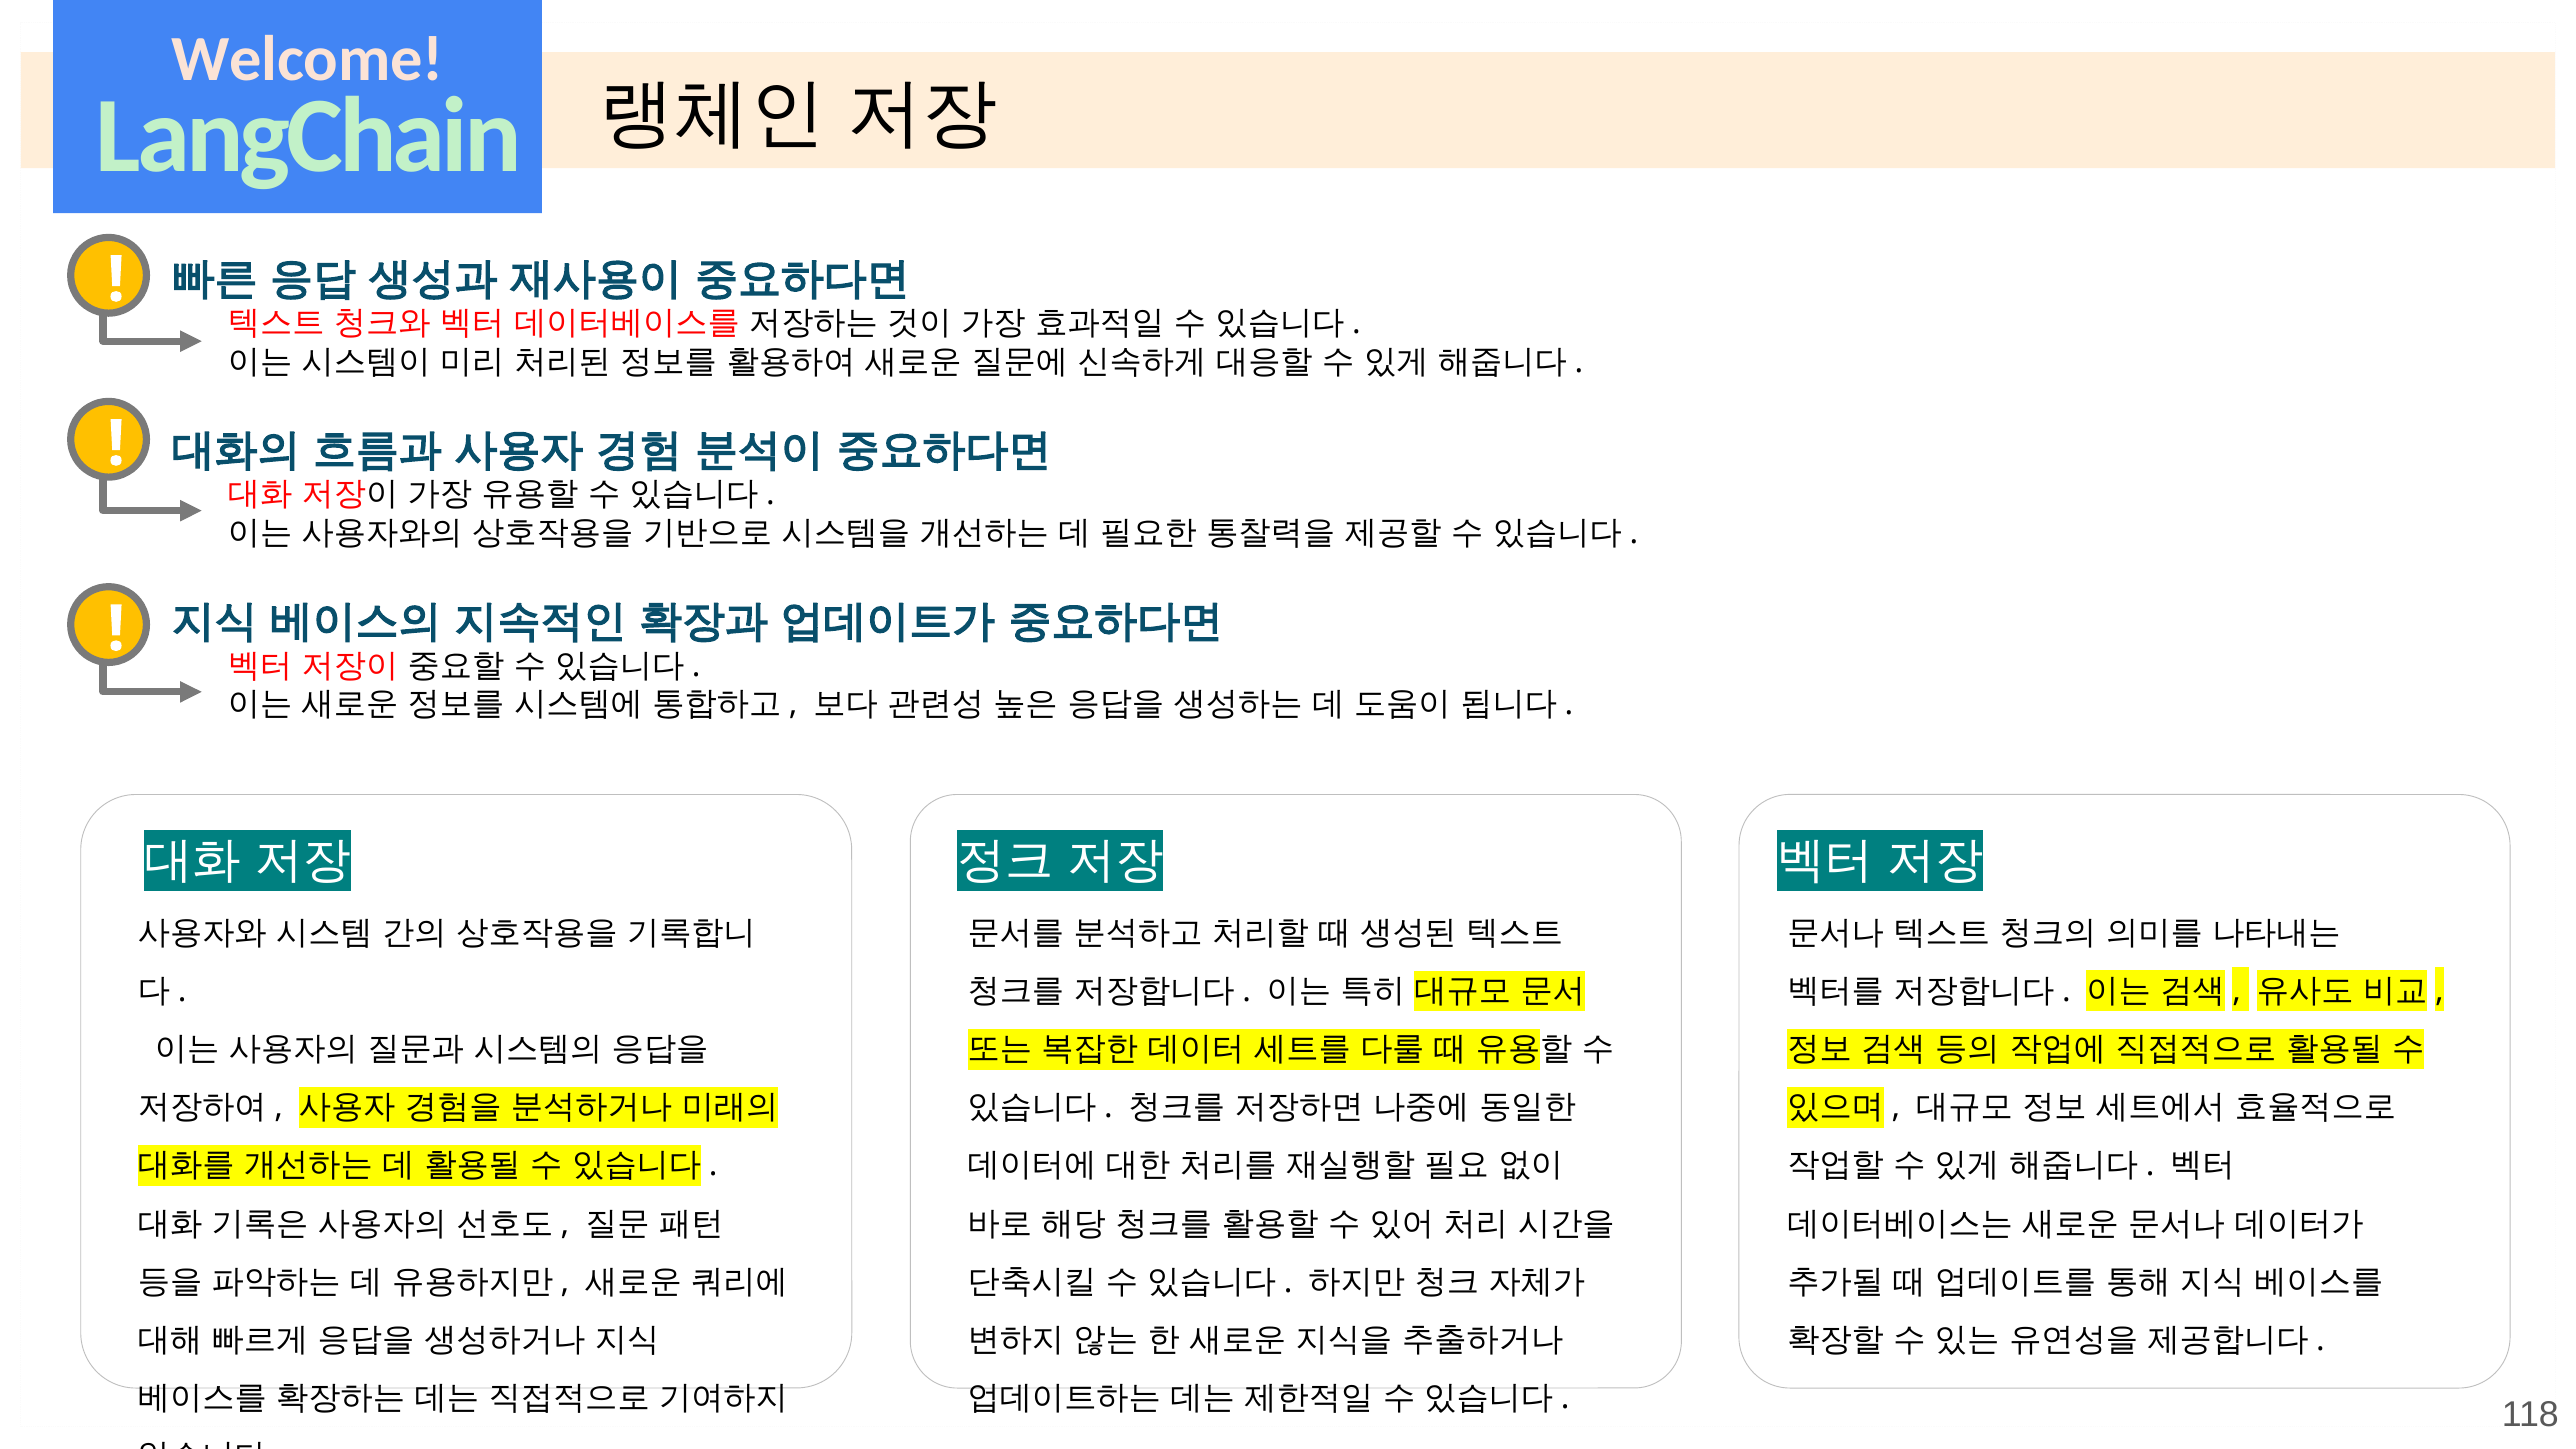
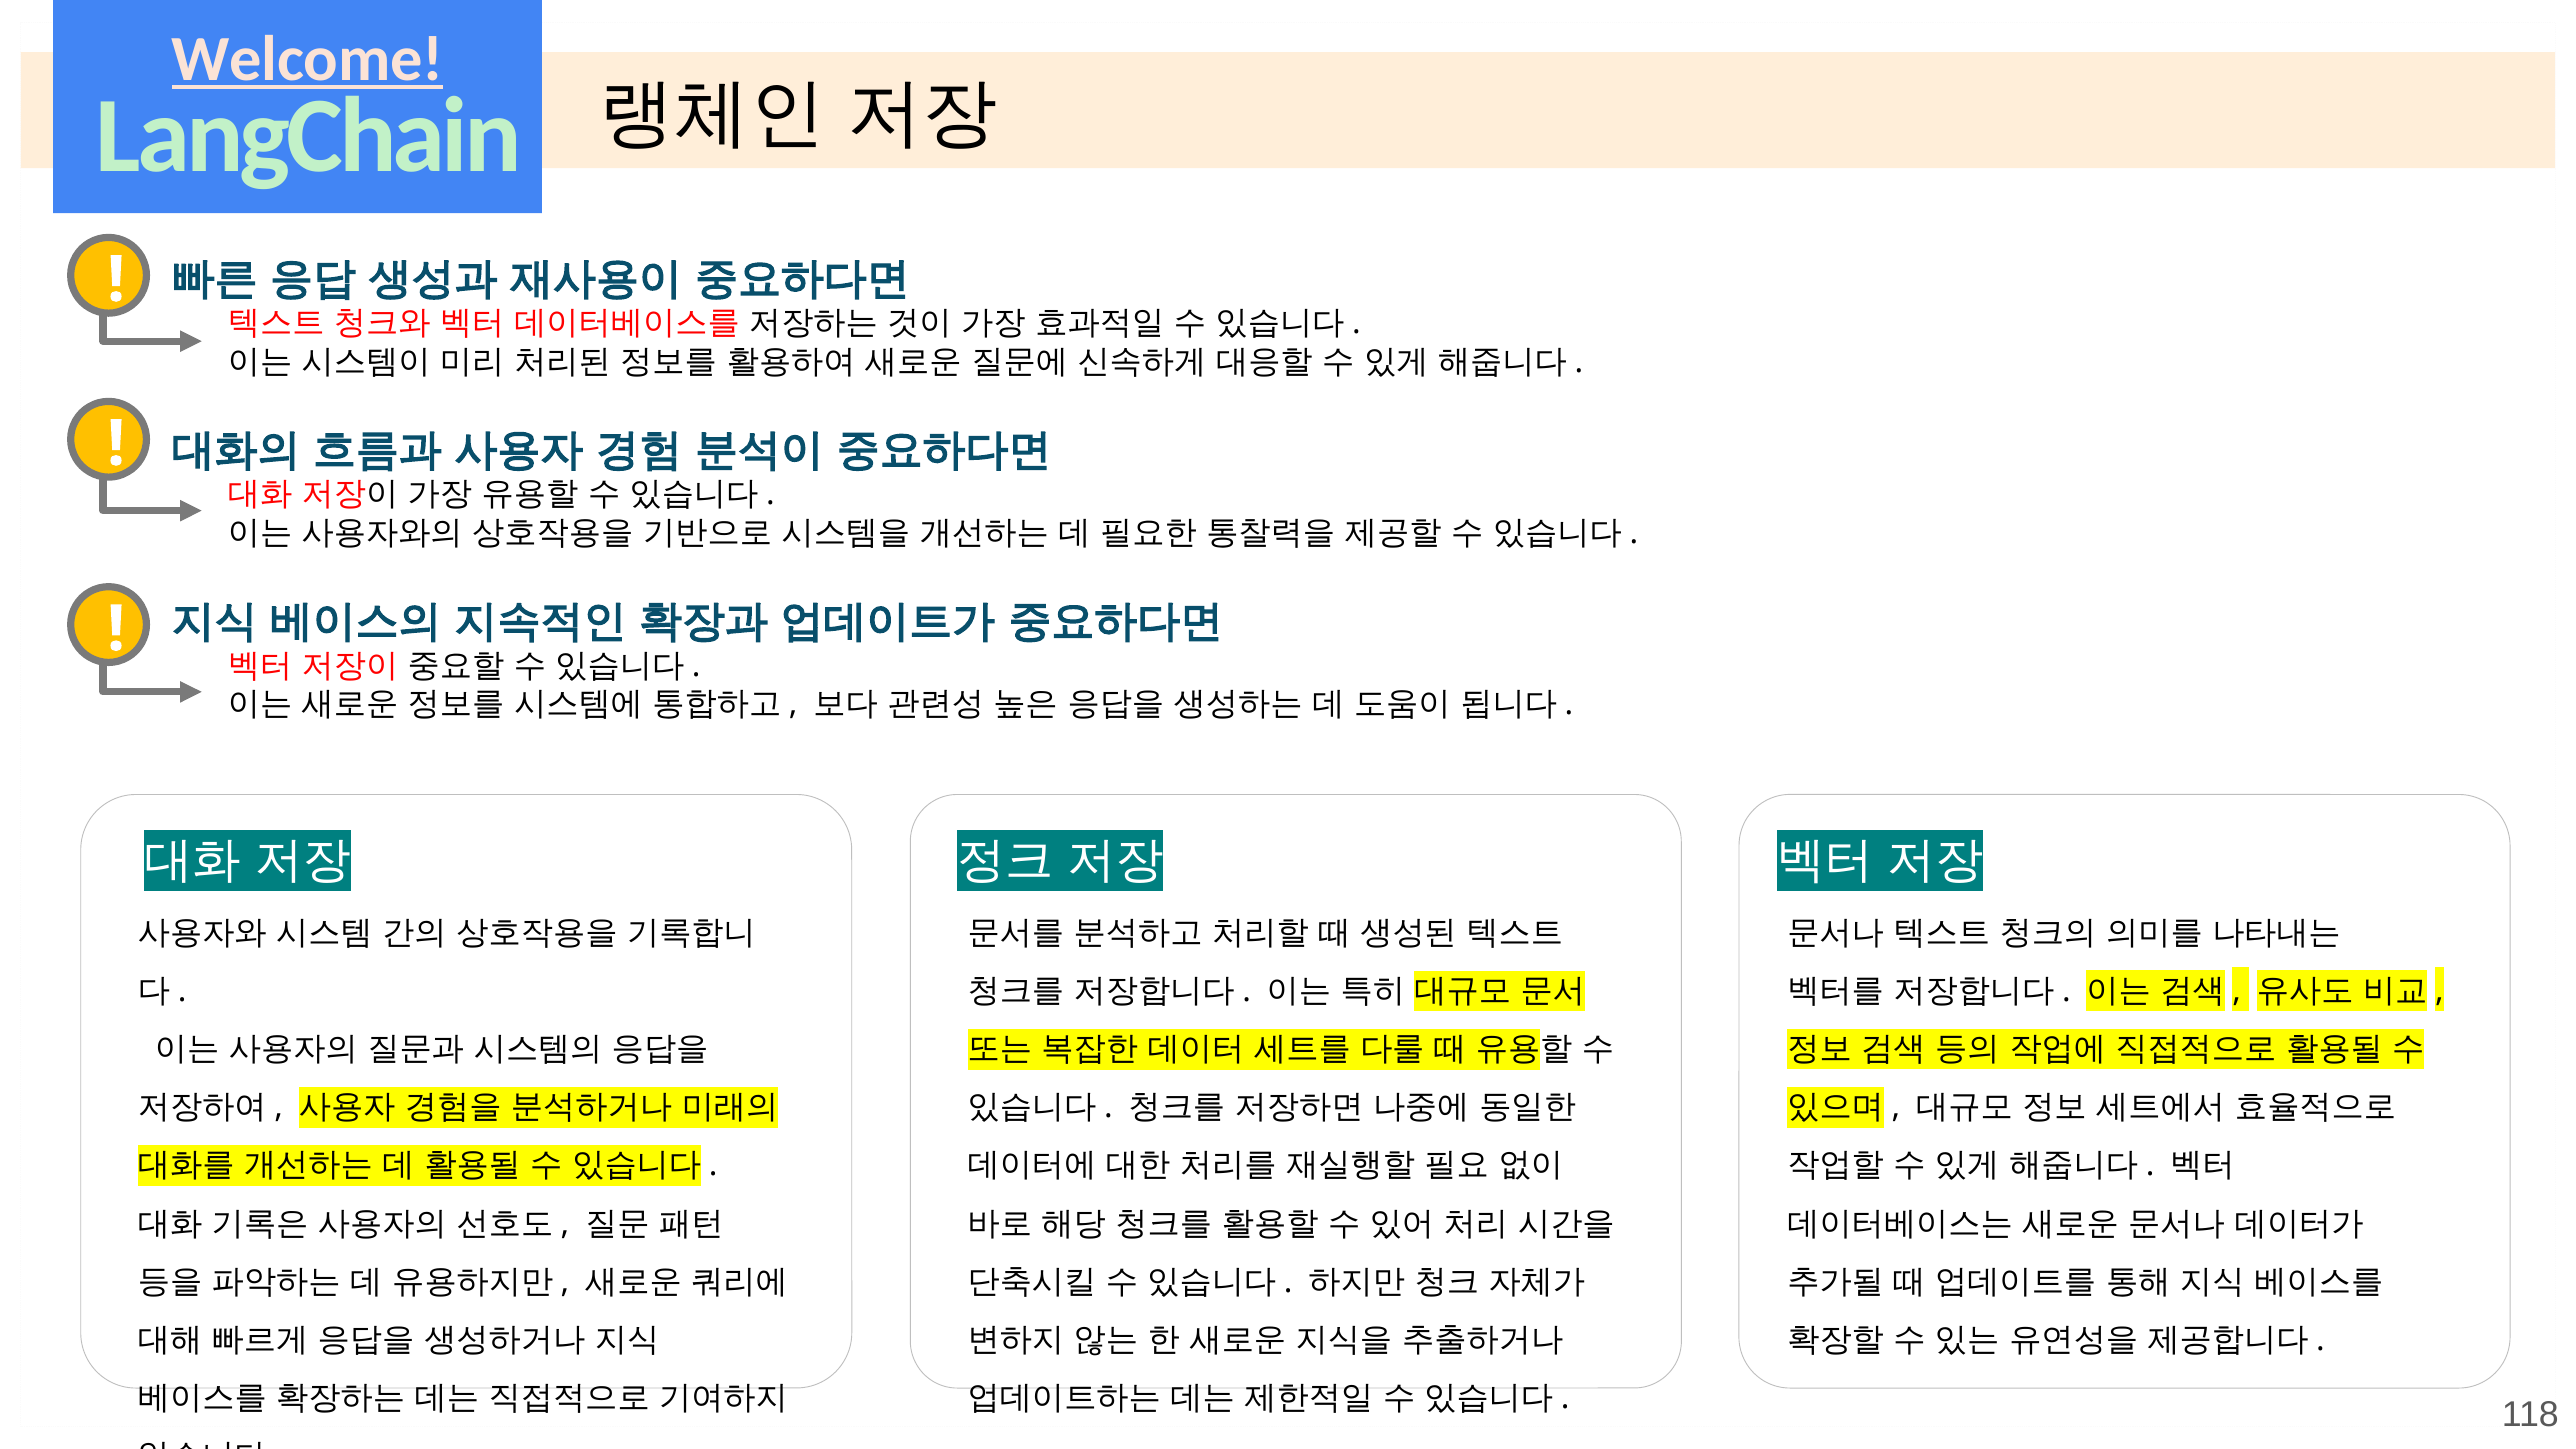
Welcome underline: none -> present
